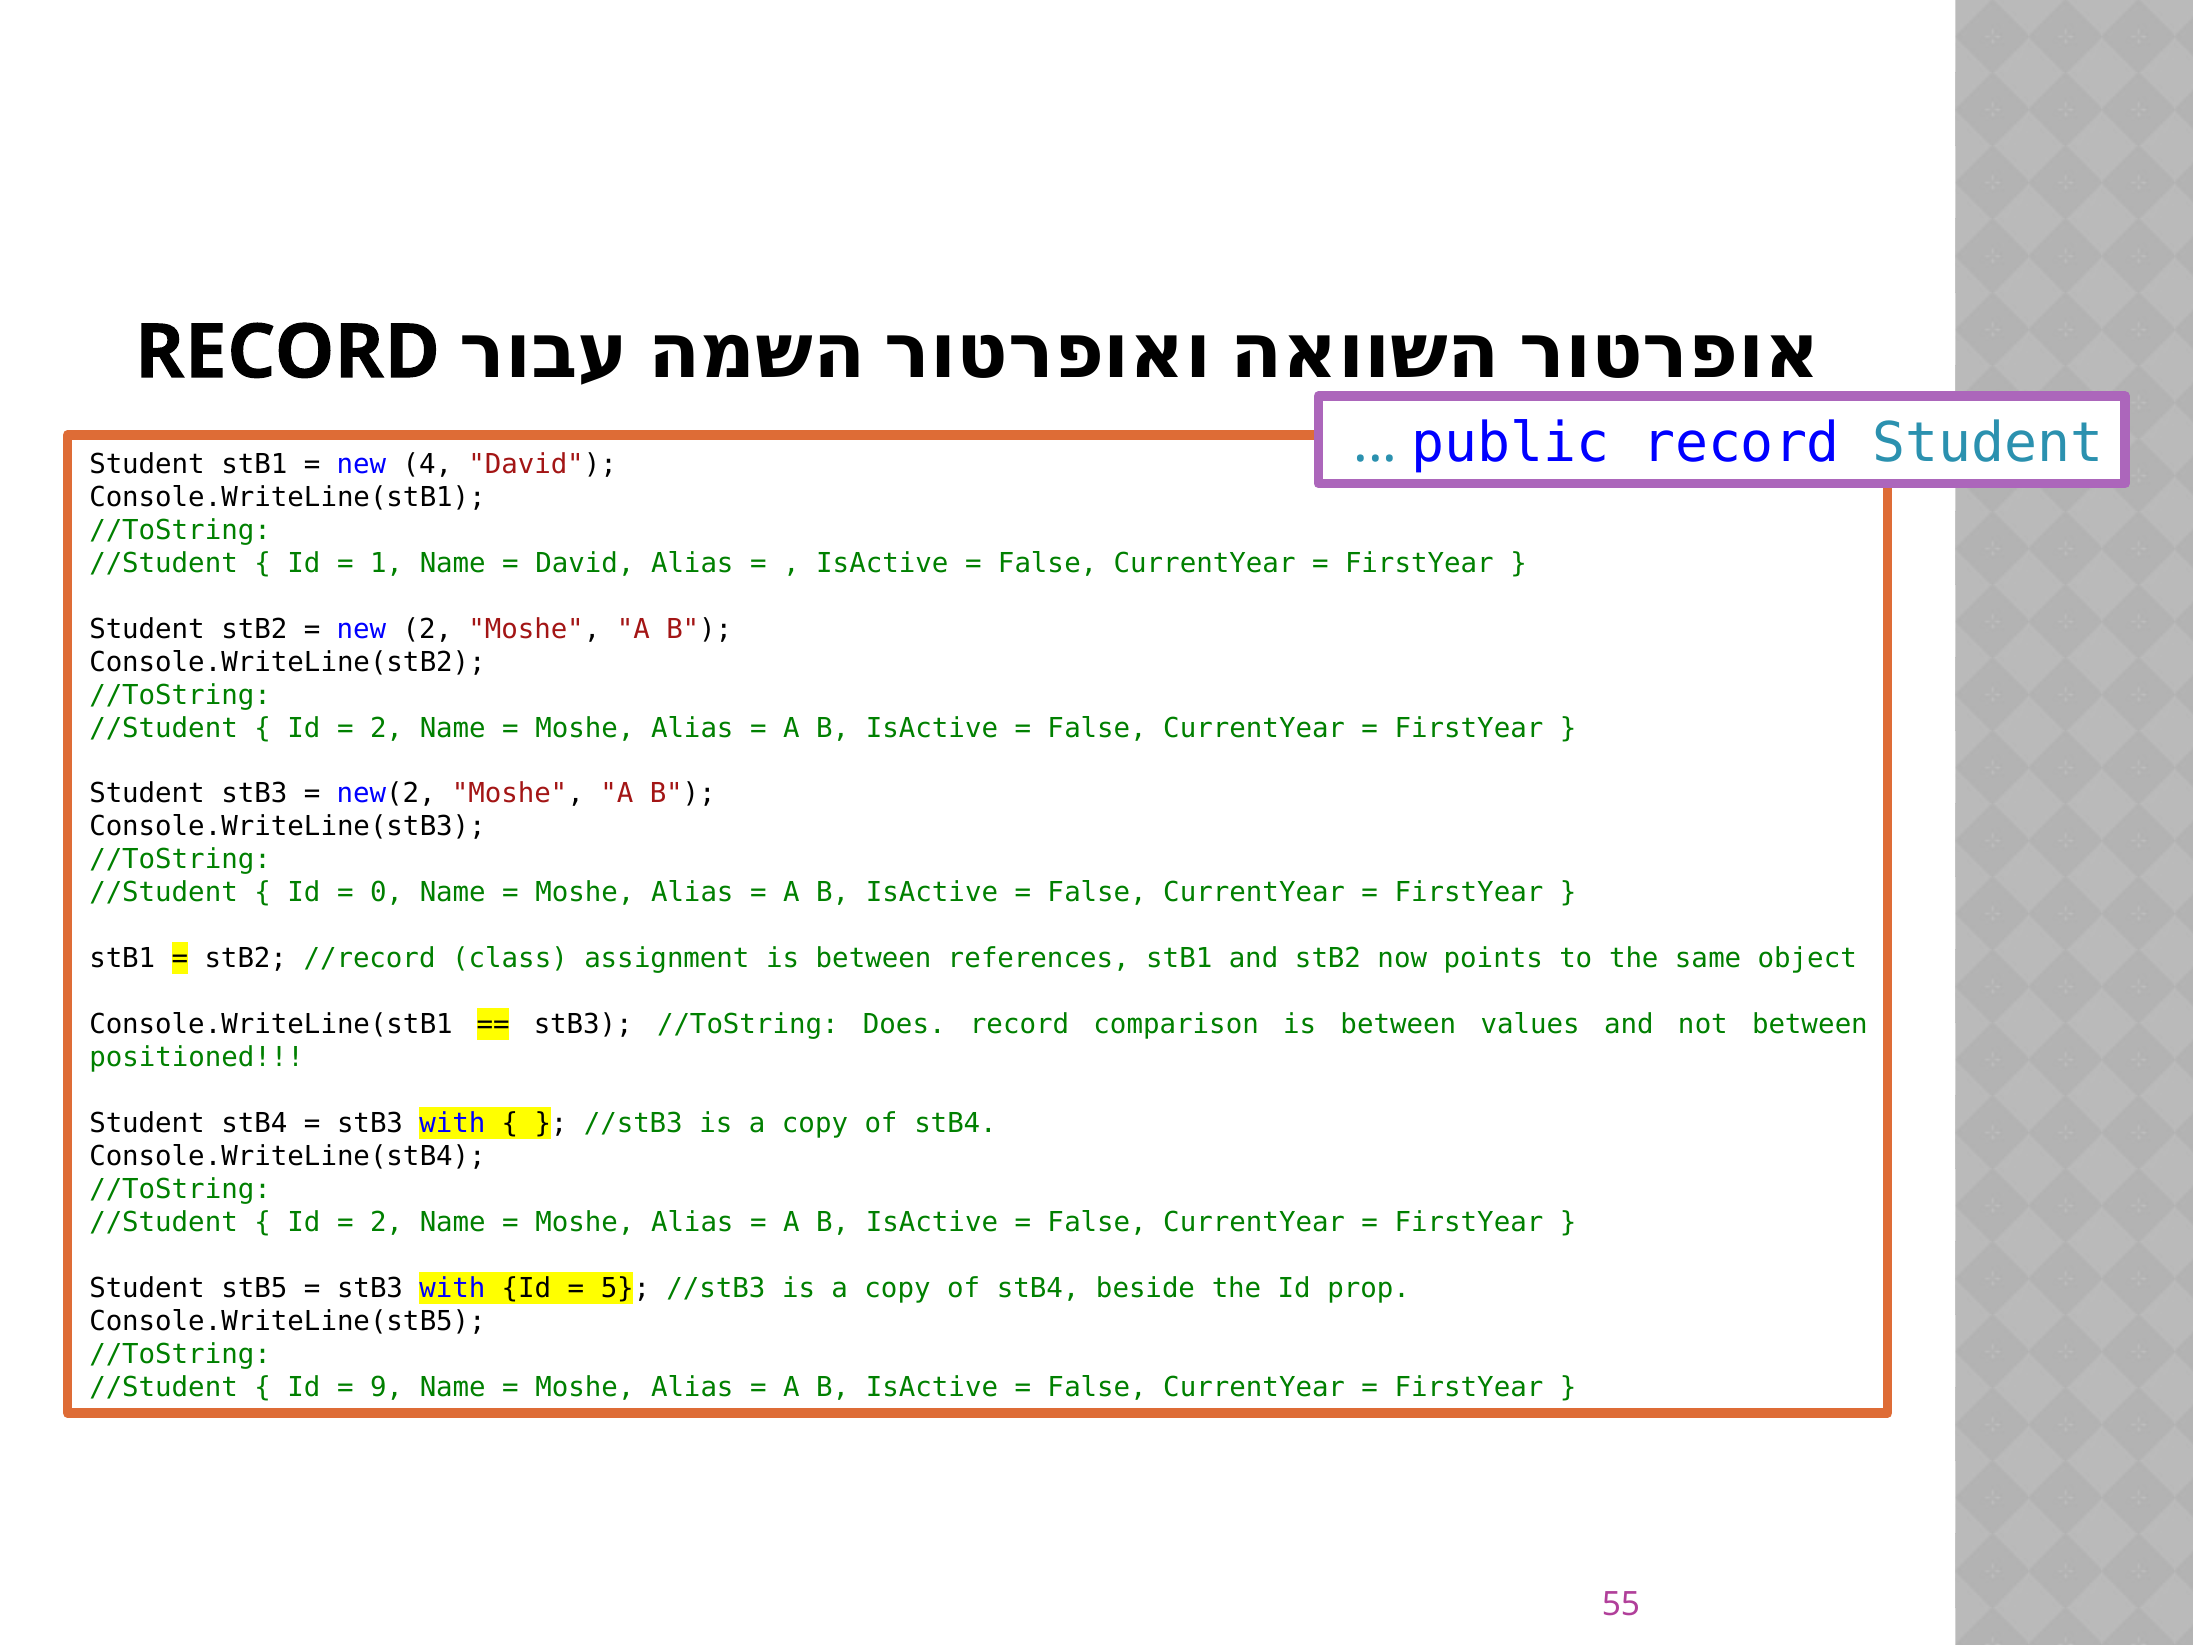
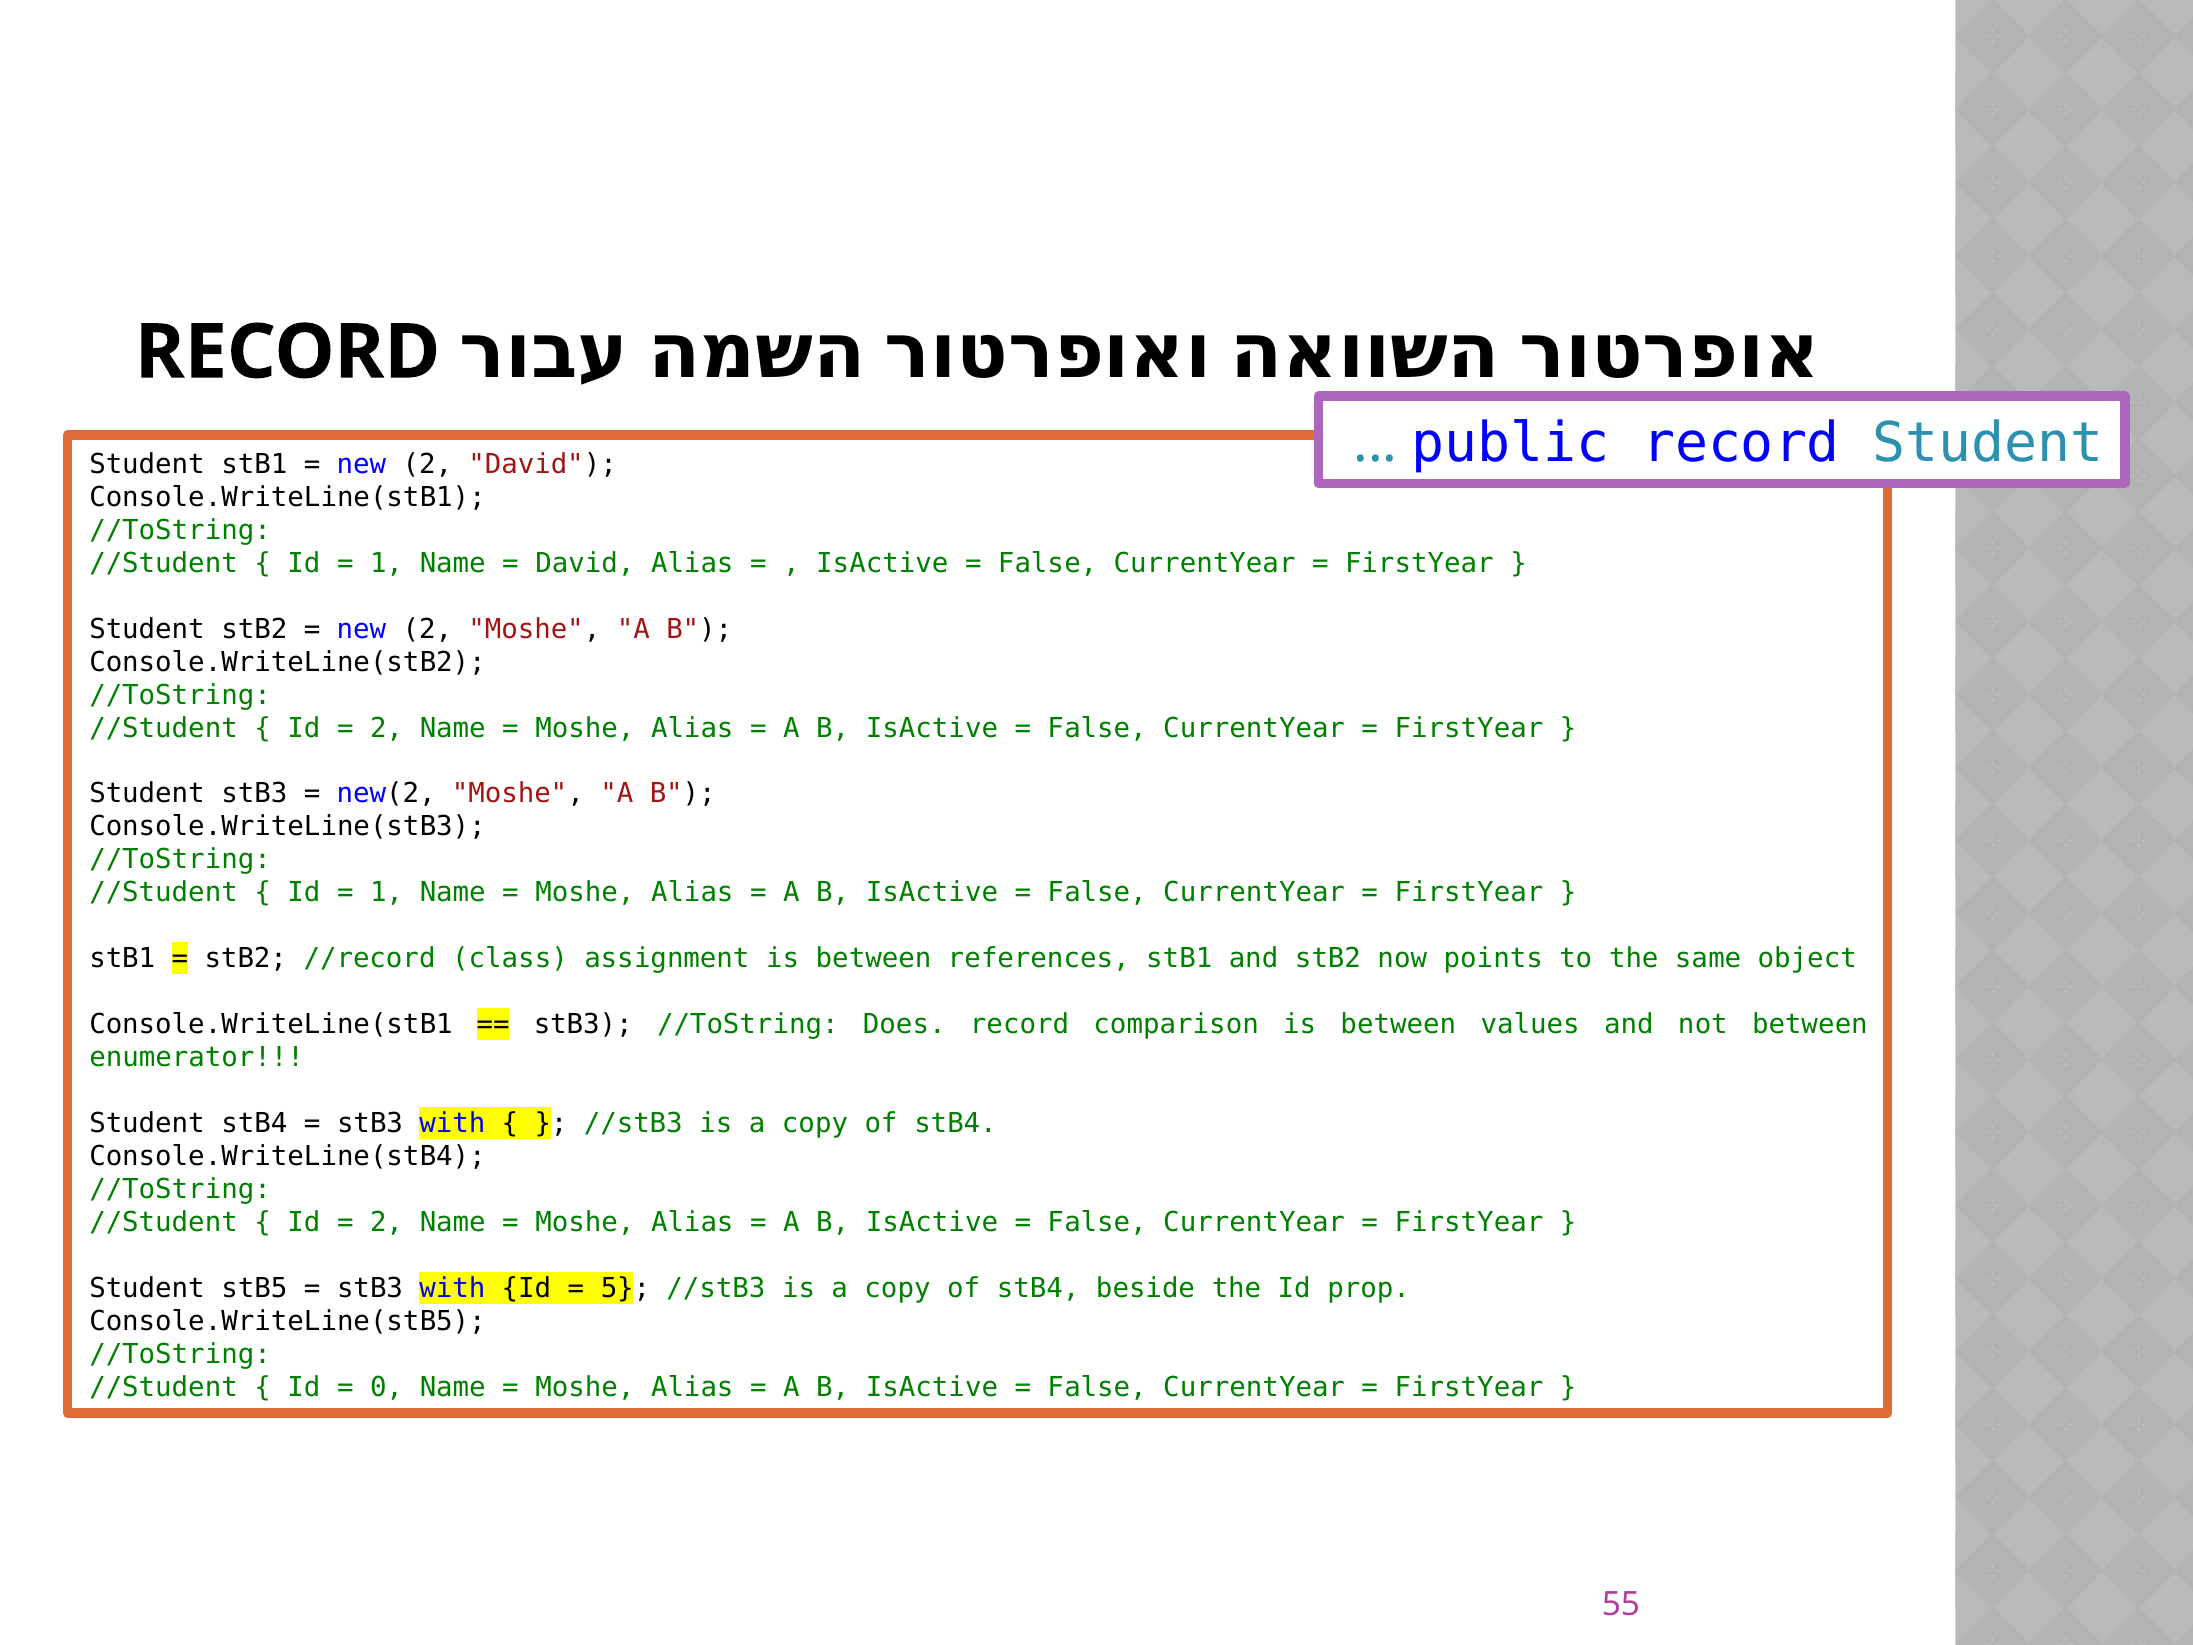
4 at (427, 464): 4 -> 2
0 at (387, 893): 0 -> 1
positioned: positioned -> enumerator
9: 9 -> 0
